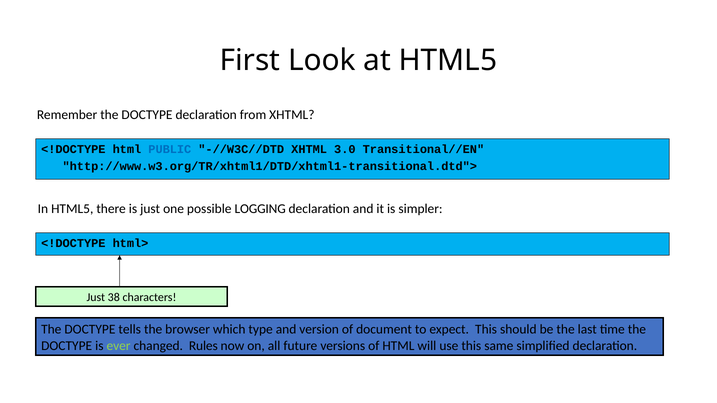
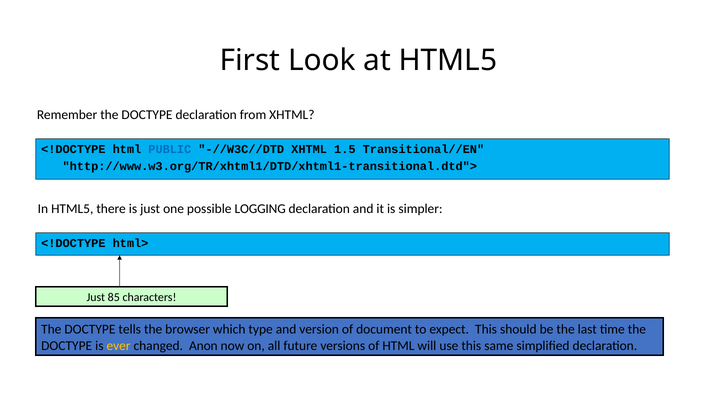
3.0: 3.0 -> 1.5
38: 38 -> 85
ever colour: light green -> yellow
Rules: Rules -> Anon
